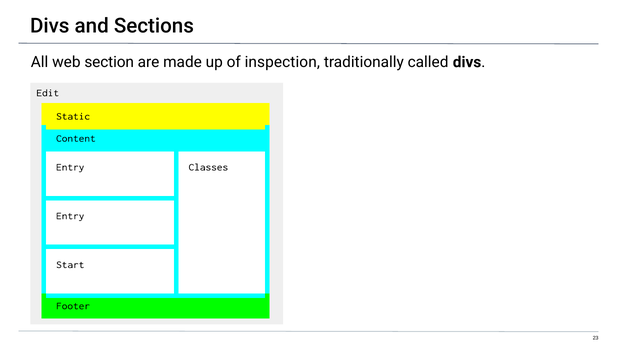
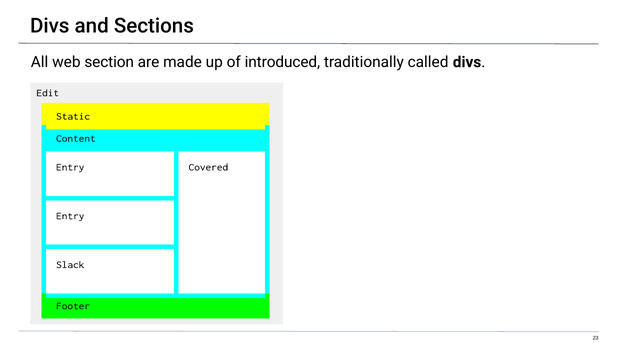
inspection: inspection -> introduced
Classes: Classes -> Covered
Start: Start -> Slack
